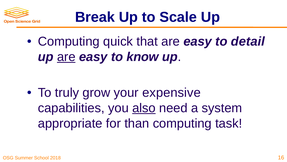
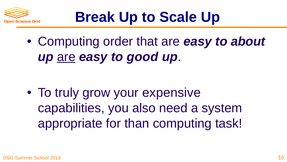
quick: quick -> order
detail: detail -> about
know: know -> good
also underline: present -> none
